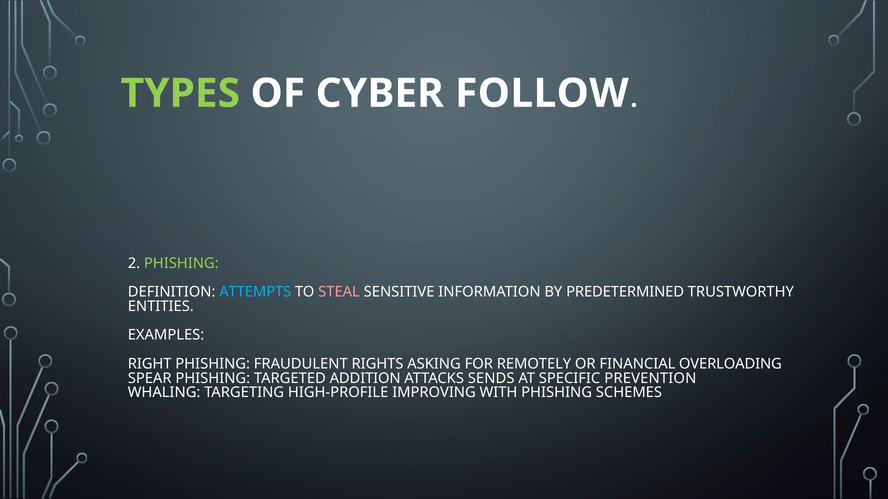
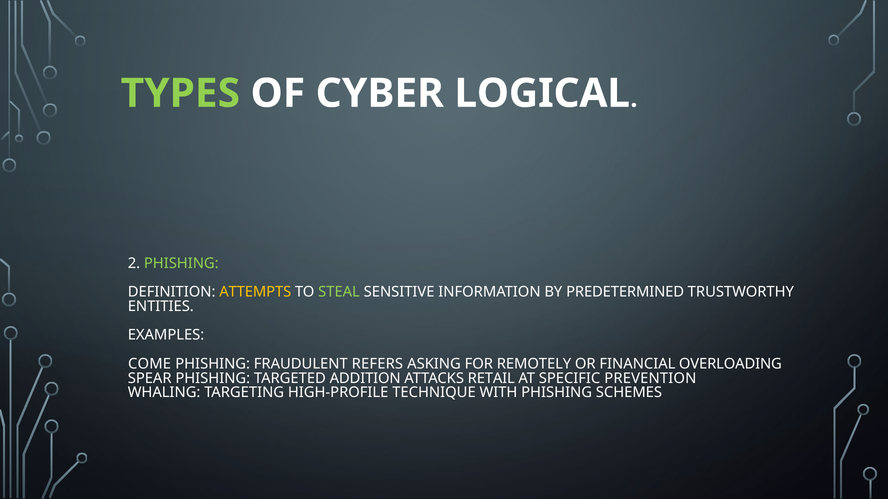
FOLLOW: FOLLOW -> LOGICAL
ATTEMPTS colour: light blue -> yellow
STEAL colour: pink -> light green
RIGHT: RIGHT -> COME
RIGHTS: RIGHTS -> REFERS
SENDS: SENDS -> RETAIL
IMPROVING: IMPROVING -> TECHNIQUE
